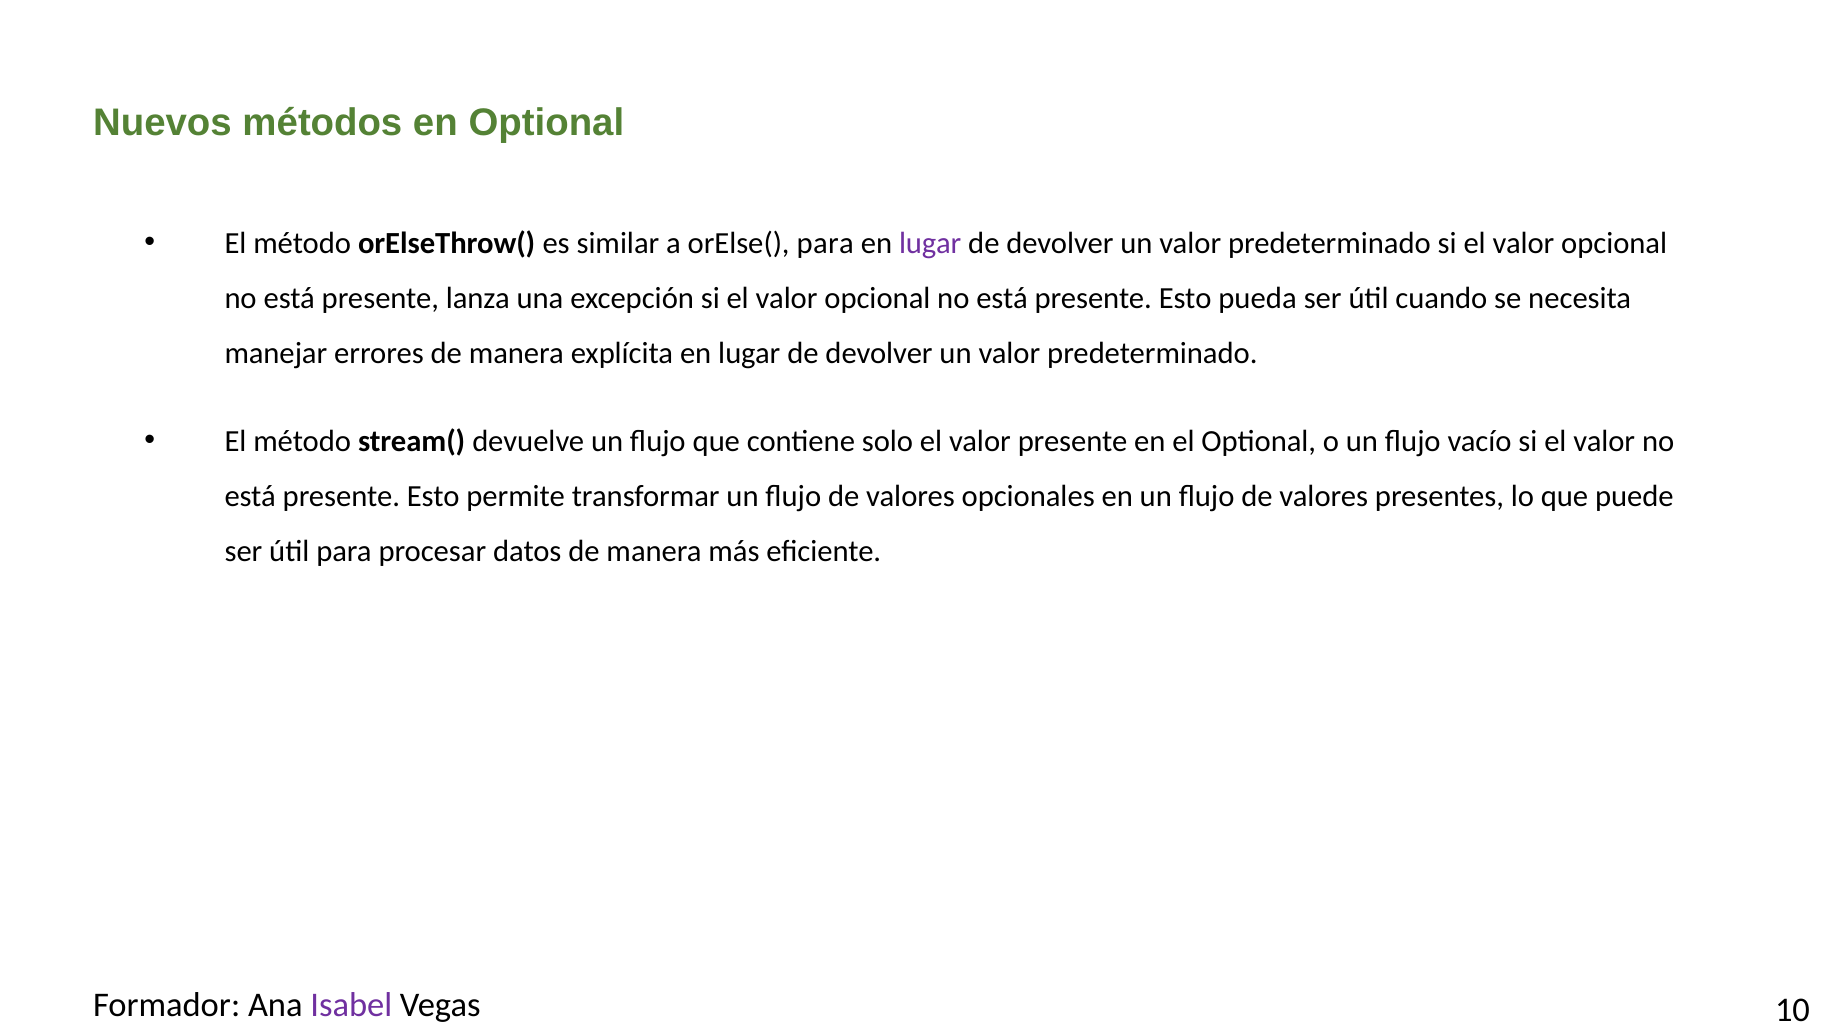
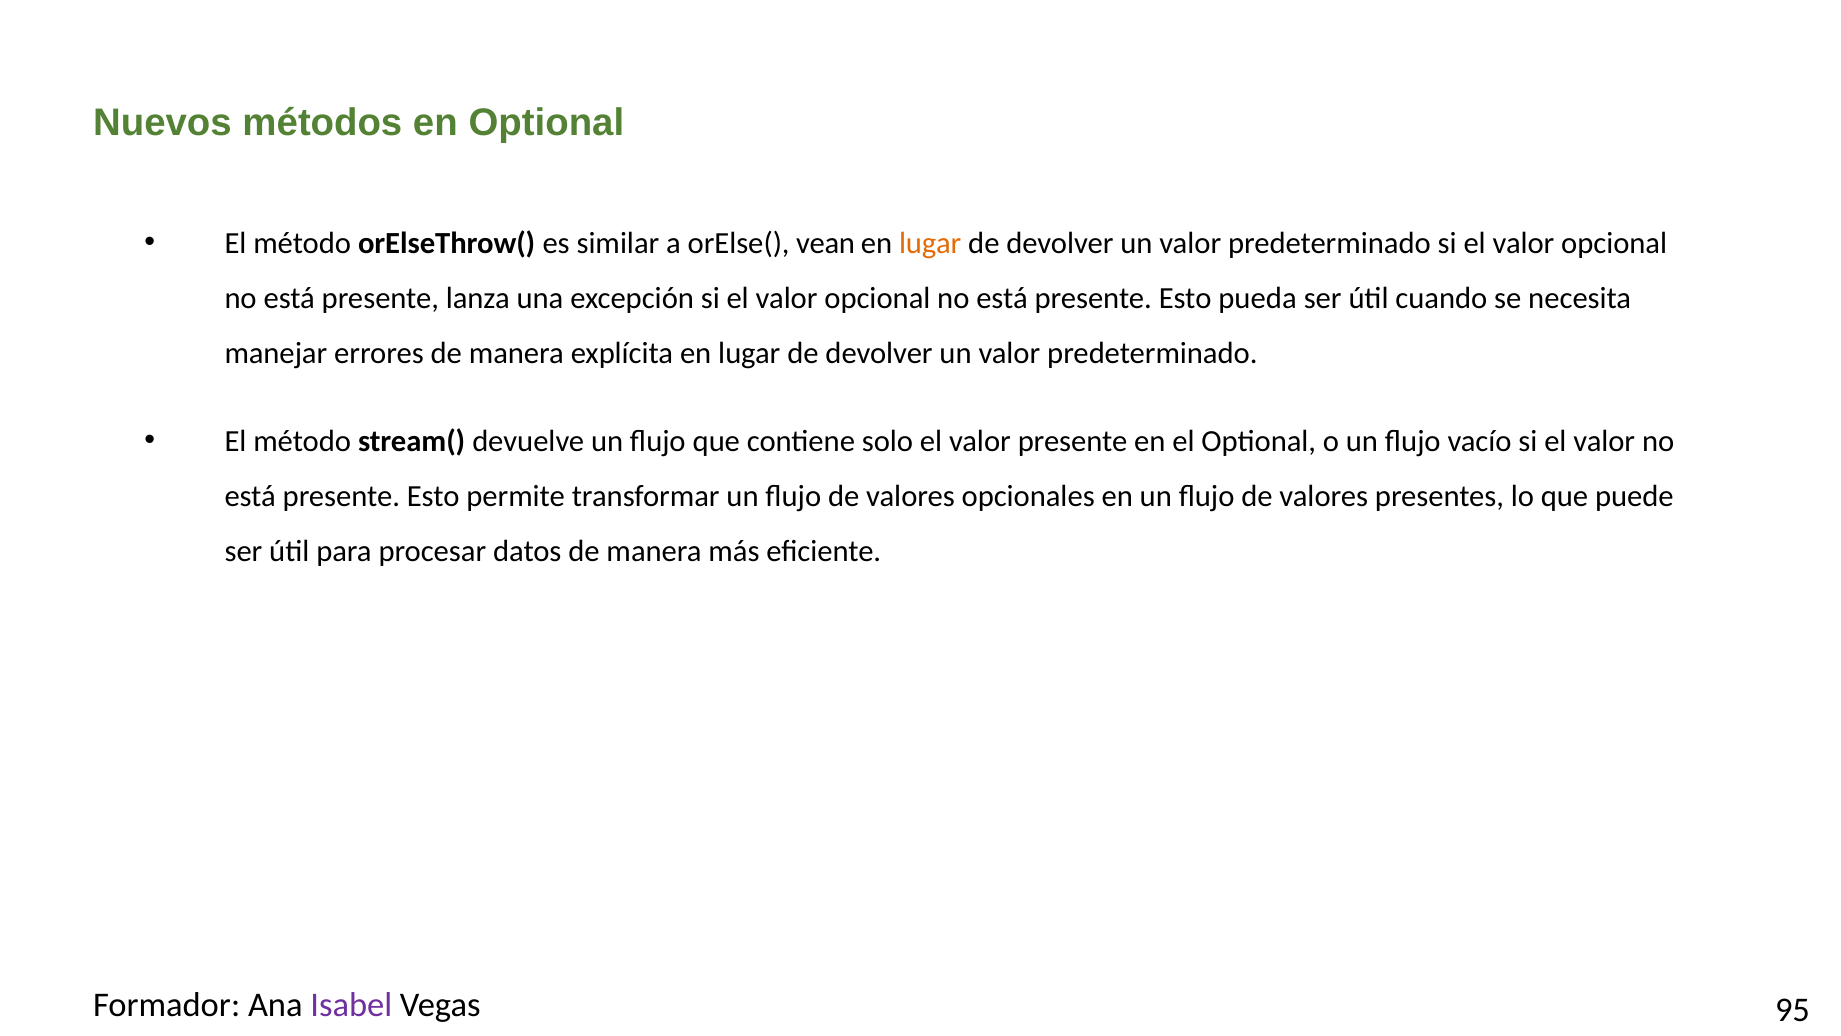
orElse( para: para -> vean
lugar at (930, 243) colour: purple -> orange
10: 10 -> 95
